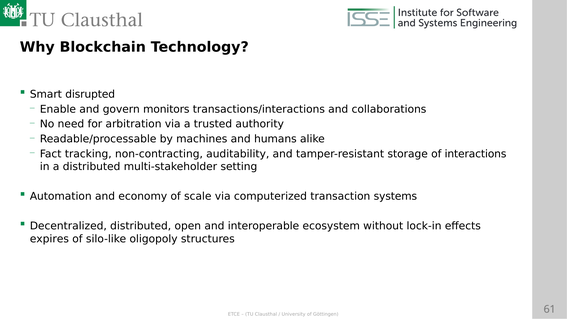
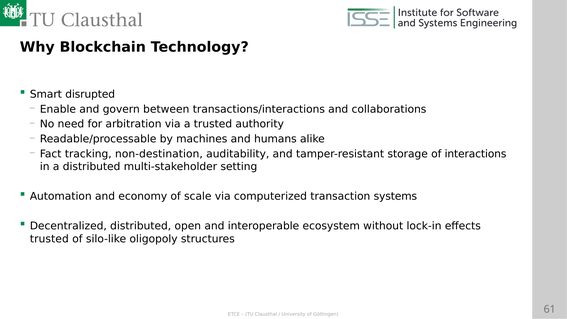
monitors: monitors -> between
non-contracting: non-contracting -> non-destination
expires at (49, 239): expires -> trusted
